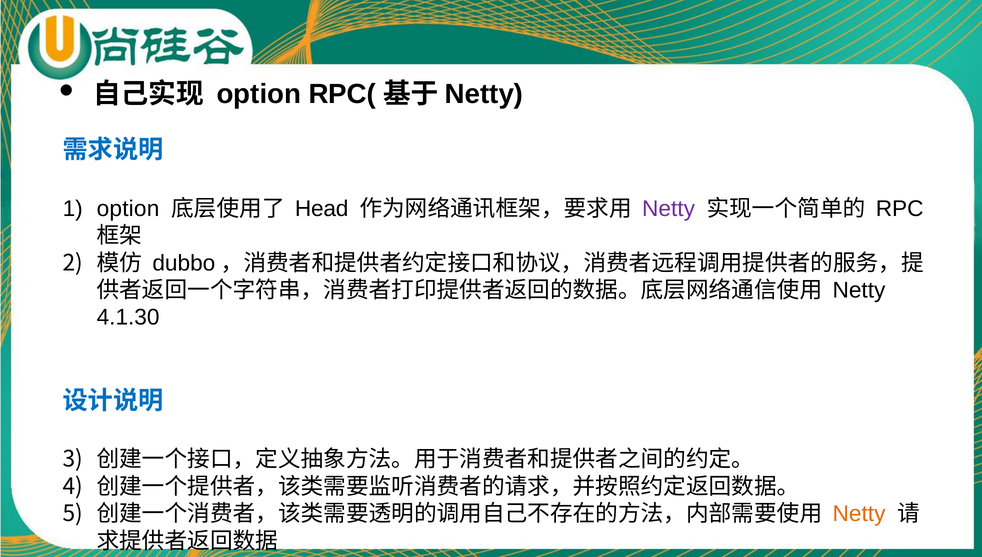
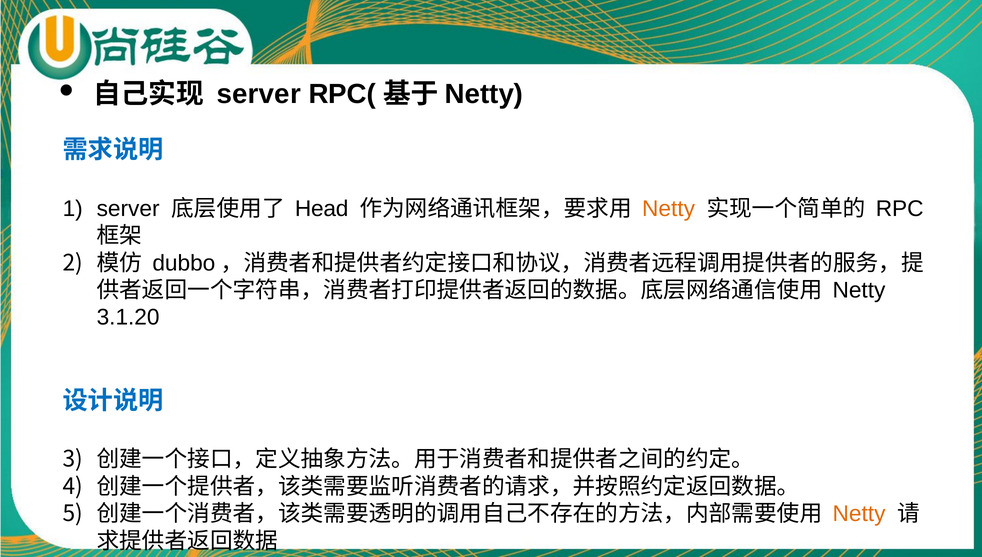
option at (259, 94): option -> server
option at (128, 209): option -> server
Netty at (669, 209) colour: purple -> orange
4.1.30: 4.1.30 -> 3.1.20
